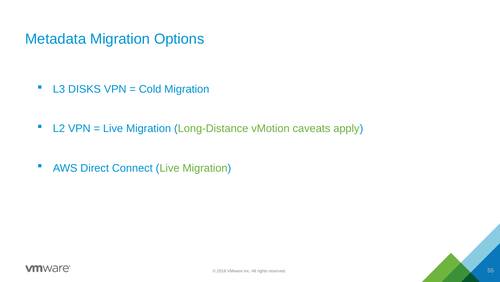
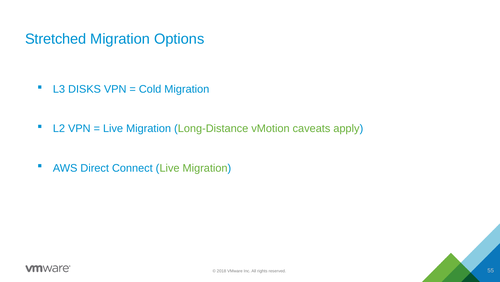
Metadata: Metadata -> Stretched
